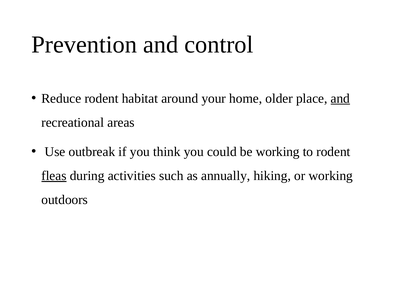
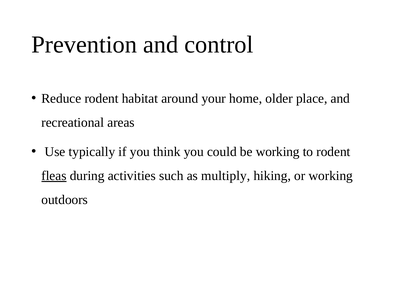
and at (340, 99) underline: present -> none
outbreak: outbreak -> typically
annually: annually -> multiply
